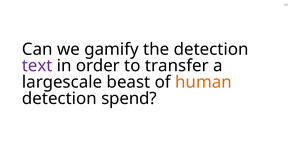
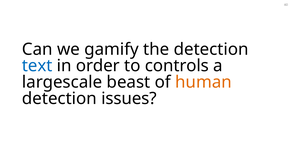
text colour: purple -> blue
transfer: transfer -> controls
spend: spend -> issues
